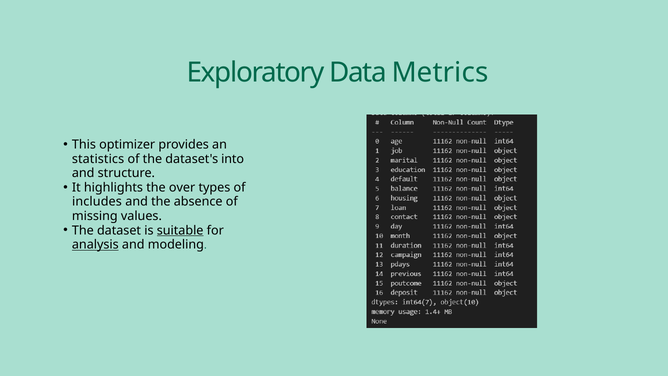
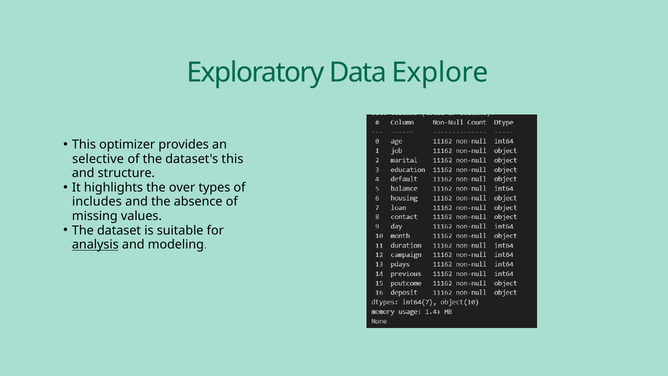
Metrics: Metrics -> Explore
statistics: statistics -> selective
dataset's into: into -> this
suitable underline: present -> none
